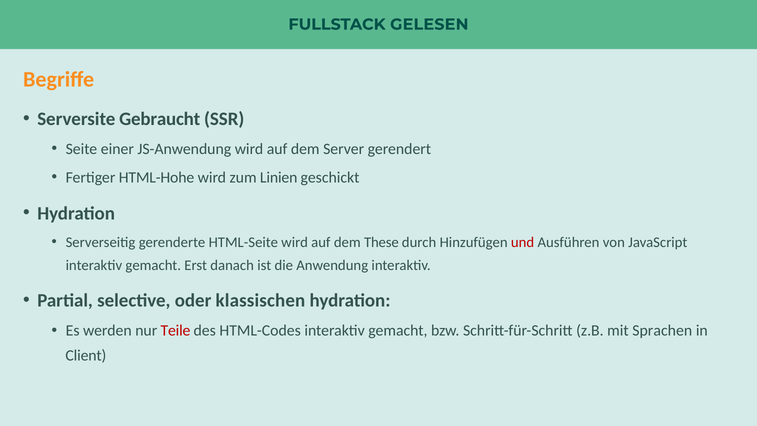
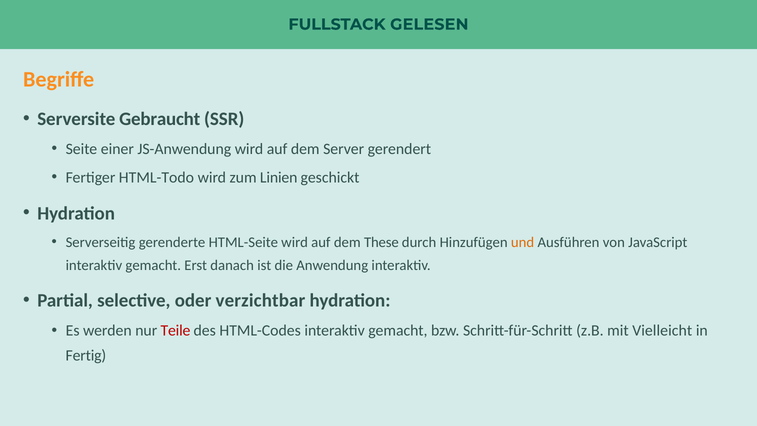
HTML-Hohe: HTML-Hohe -> HTML-Todo
und colour: red -> orange
klassischen: klassischen -> verzichtbar
Sprachen: Sprachen -> Vielleicht
Client: Client -> Fertig
